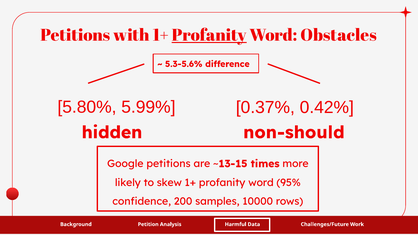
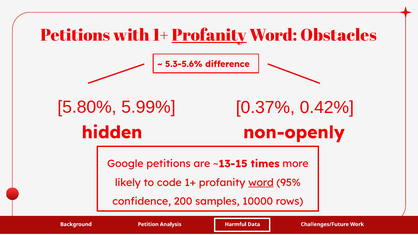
non-should: non-should -> non-openly
skew: skew -> code
word at (261, 183) underline: none -> present
